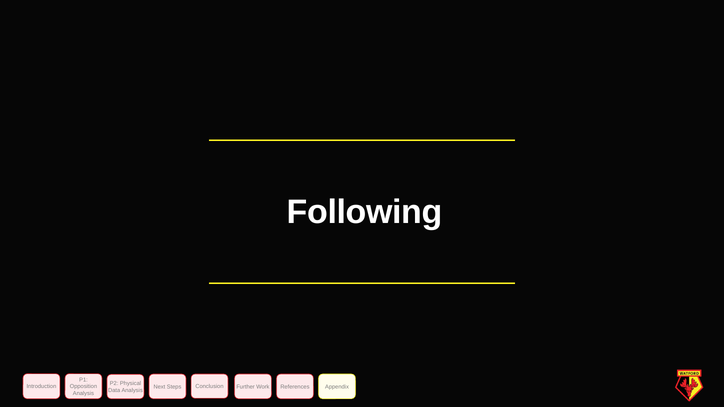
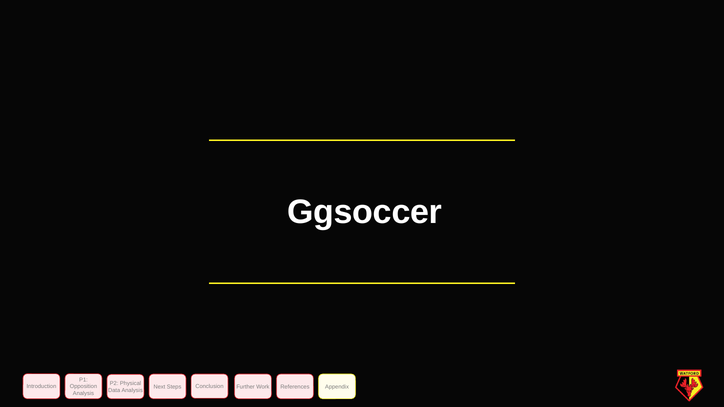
Following: Following -> Ggsoccer
